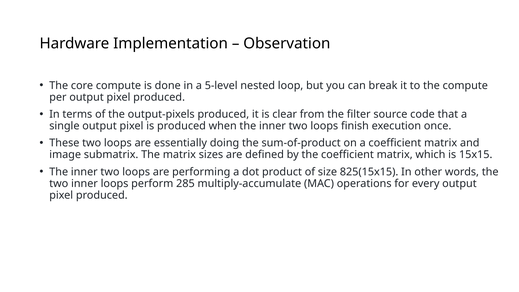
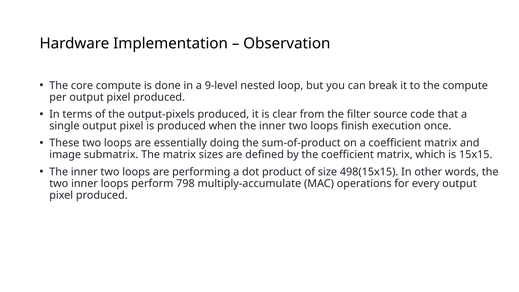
5-level: 5-level -> 9-level
825(15x15: 825(15x15 -> 498(15x15
285: 285 -> 798
